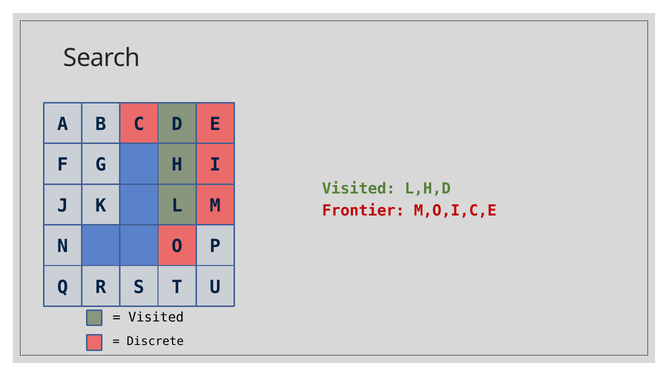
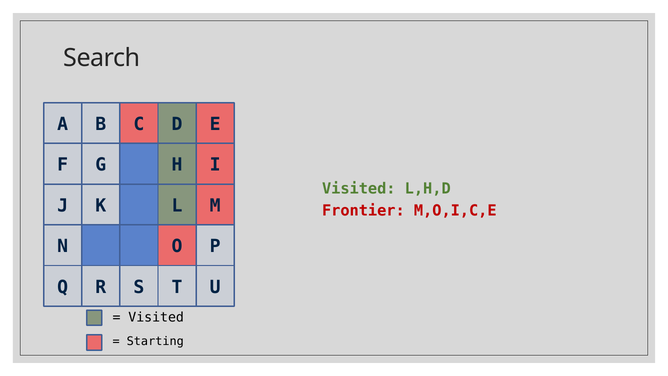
Discrete: Discrete -> Starting
